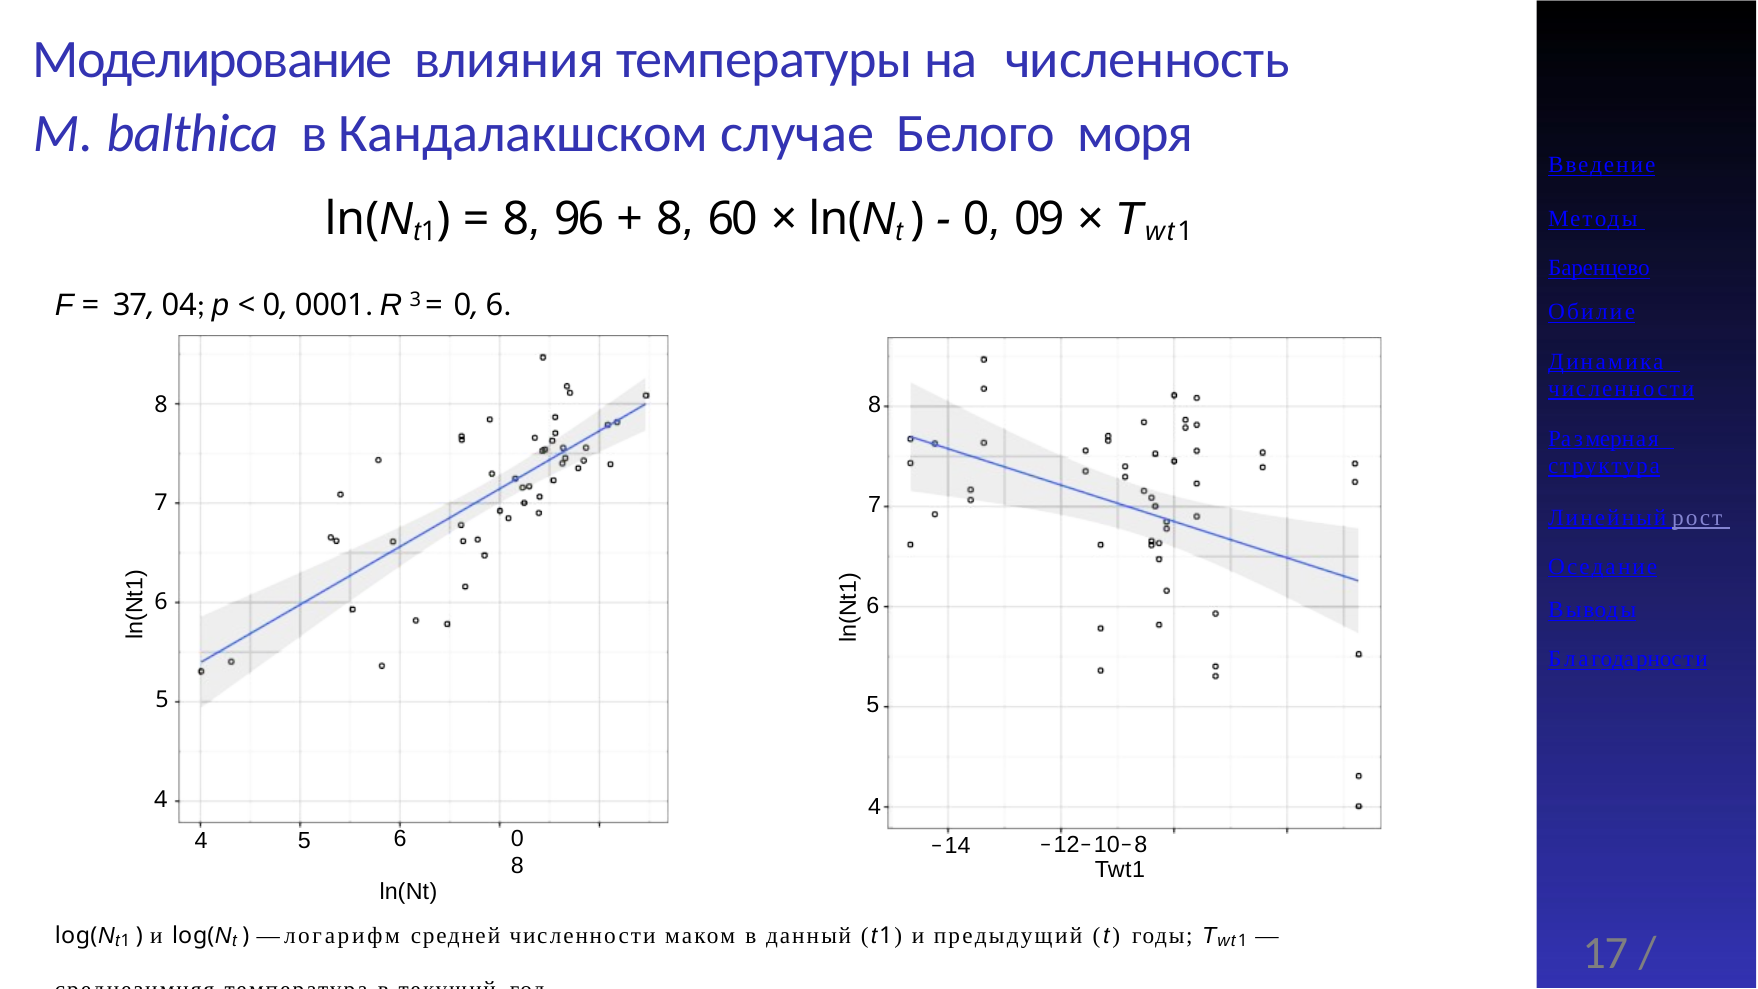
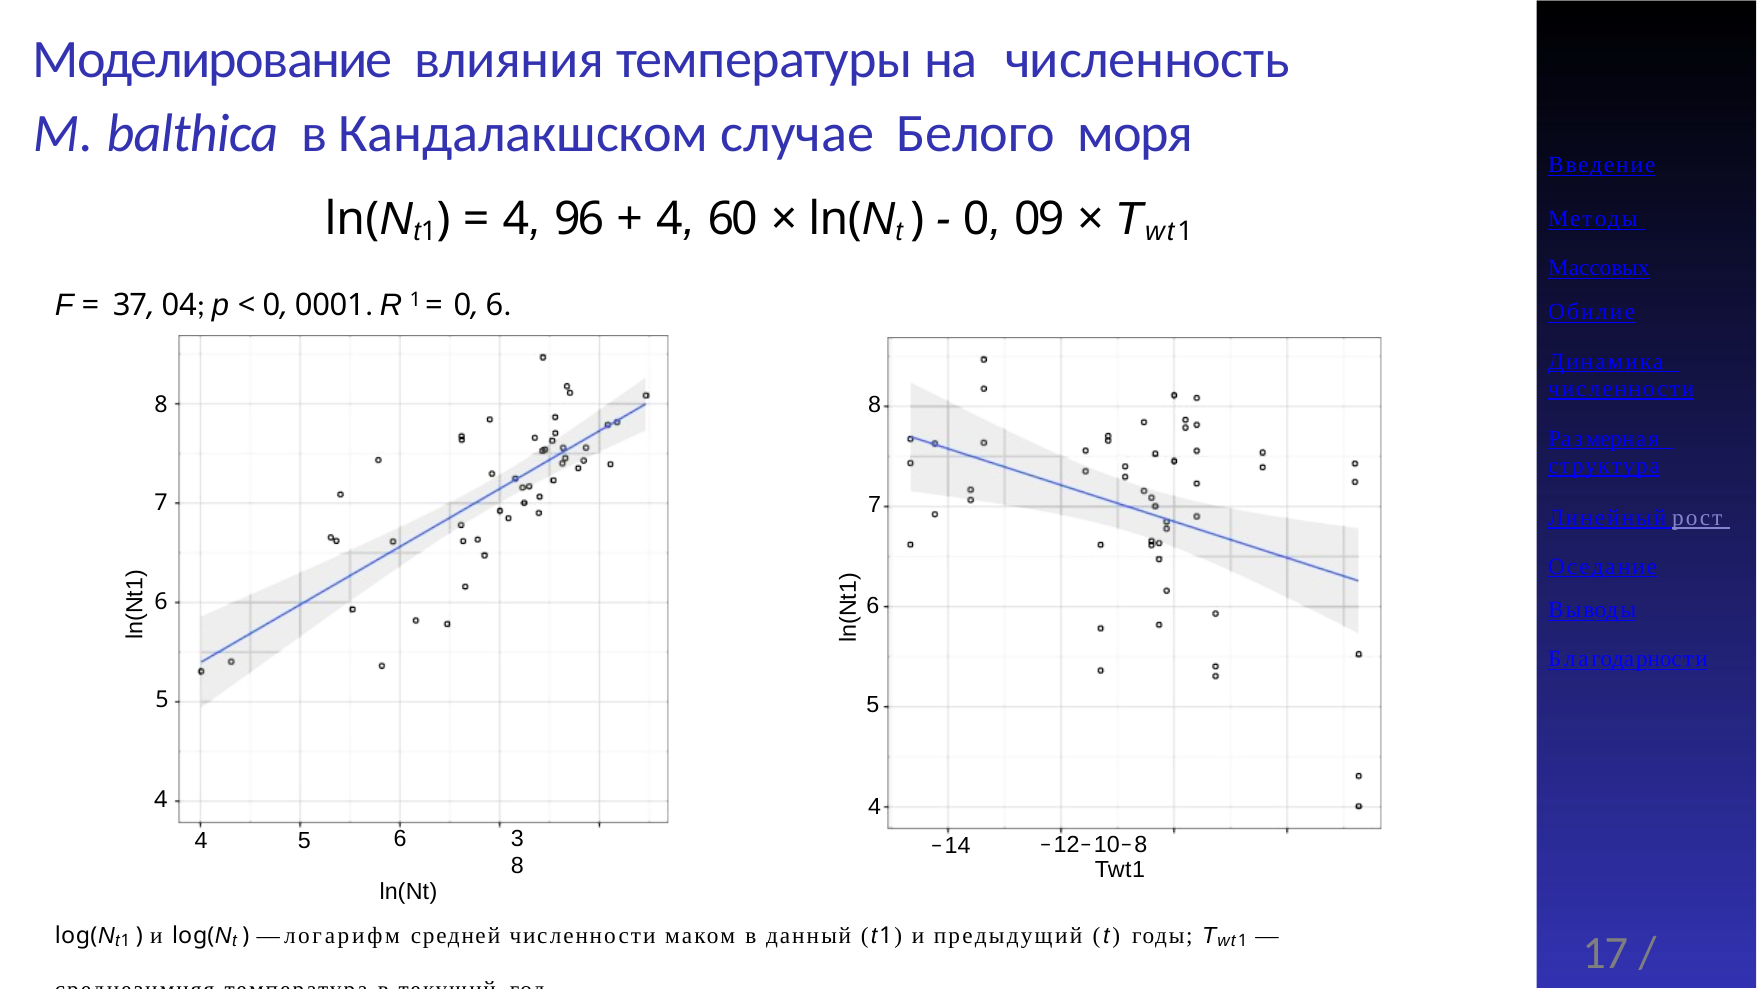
8 at (516, 219): 8 -> 4
8 at (669, 219): 8 -> 4
Баренцево: Баренцево -> Массовых
R 3: 3 -> 1
6 0: 0 -> 3
